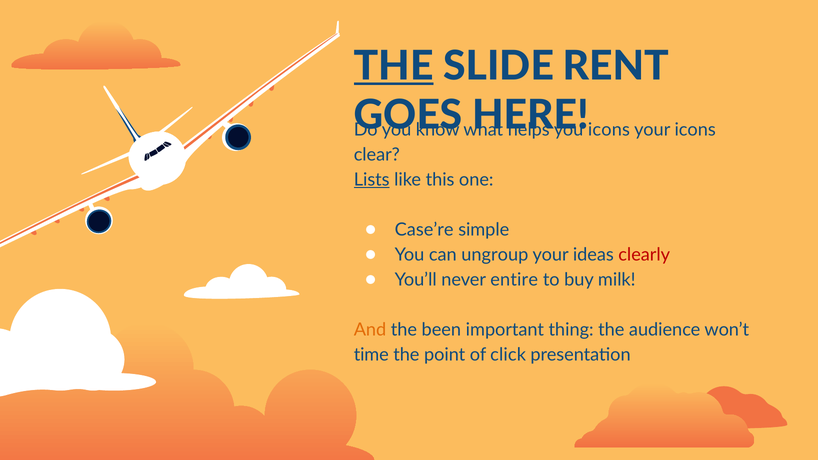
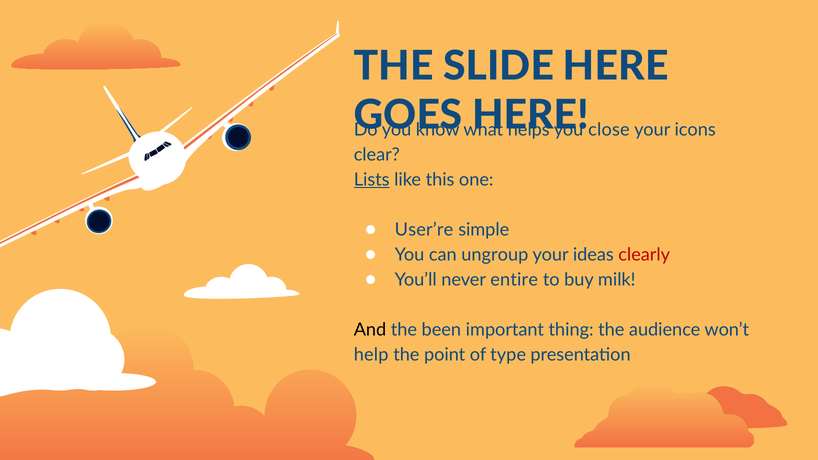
THE at (394, 66) underline: present -> none
SLIDE RENT: RENT -> HERE
icons at (609, 130): icons -> close
Case’re: Case’re -> User’re
And colour: orange -> black
time: time -> help
click: click -> type
